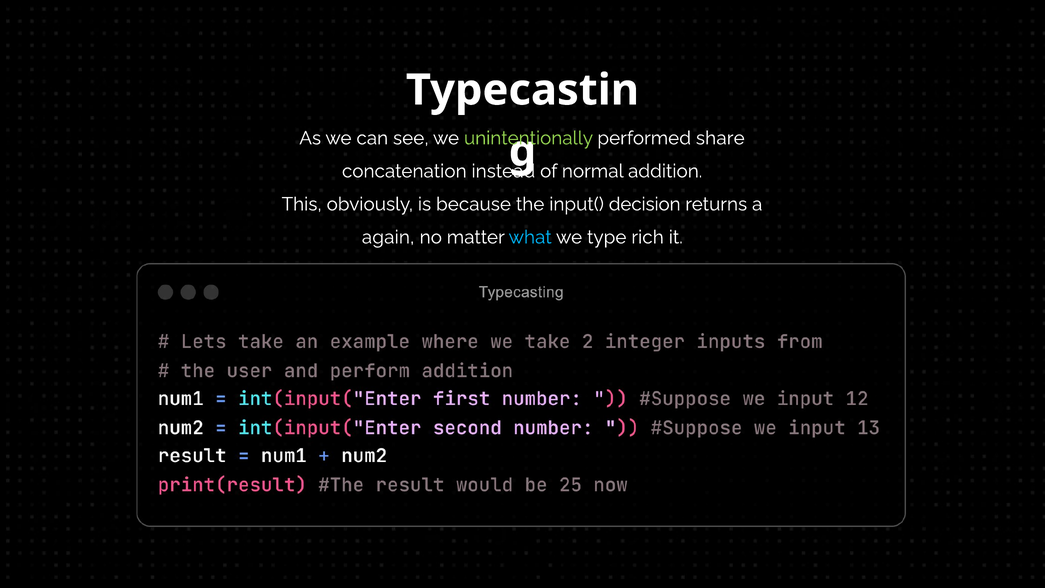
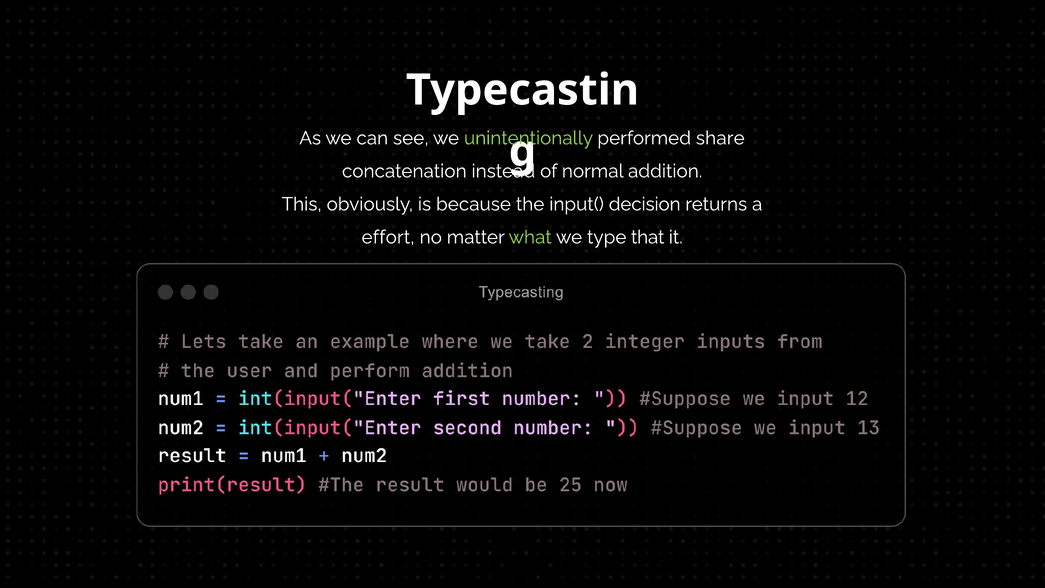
again: again -> effort
what colour: light blue -> light green
rich: rich -> that
